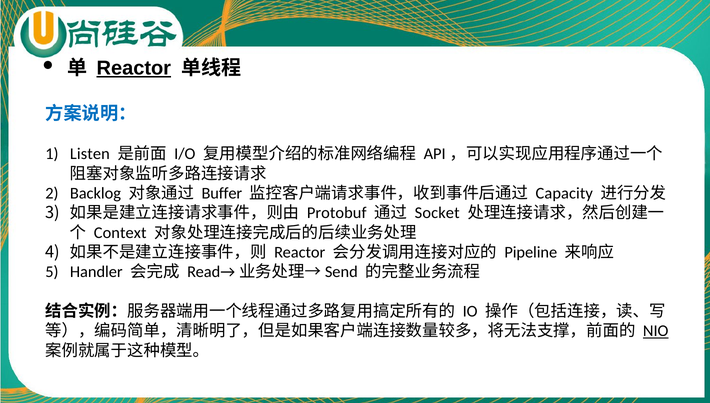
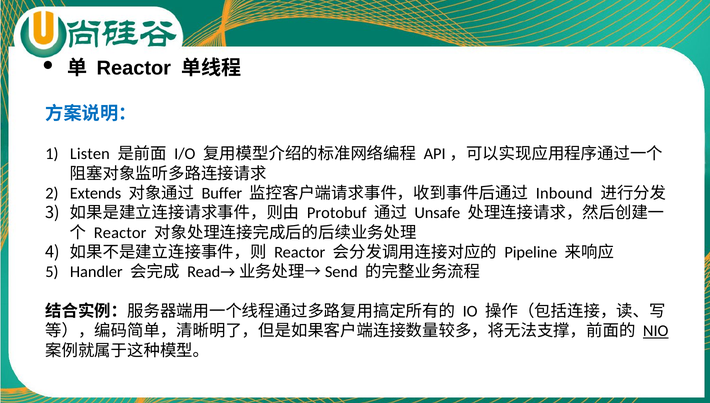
Reactor at (134, 68) underline: present -> none
Backlog: Backlog -> Extends
Capacity: Capacity -> Inbound
Socket: Socket -> Unsafe
Context at (120, 233): Context -> Reactor
